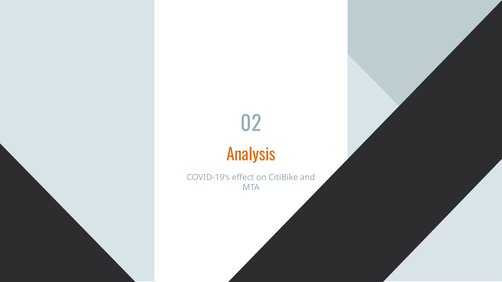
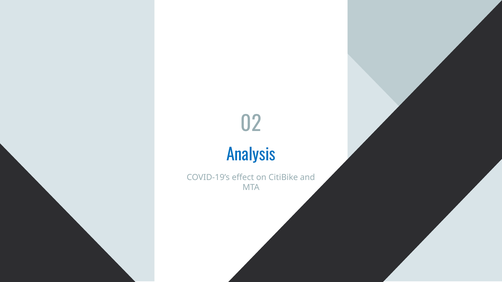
Analysis colour: orange -> blue
